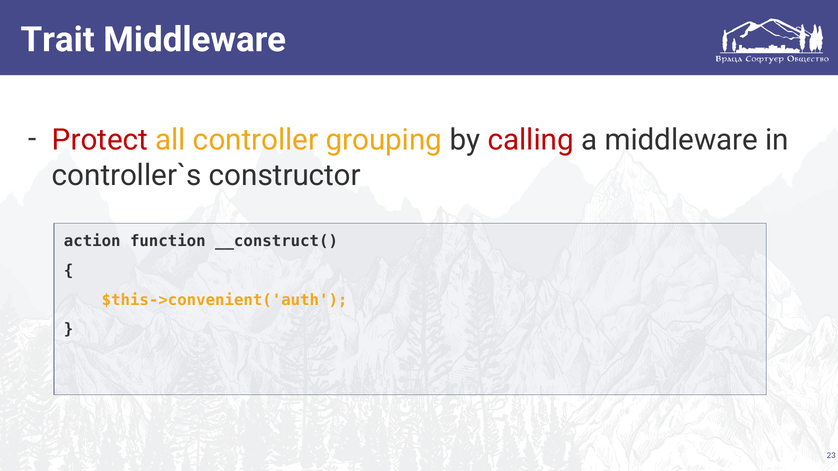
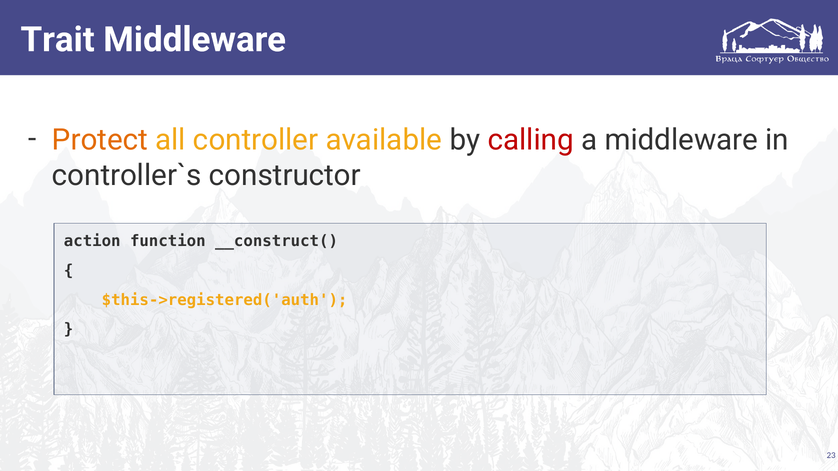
Protect colour: red -> orange
grouping: grouping -> available
$this->convenient('auth: $this->convenient('auth -> $this->registered('auth
